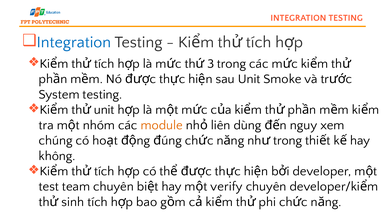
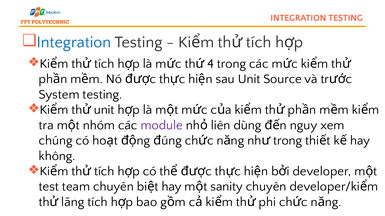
3: 3 -> 4
Smoke: Smoke -> Source
module colour: orange -> purple
verify: verify -> sanity
sinh: sinh -> lãng
